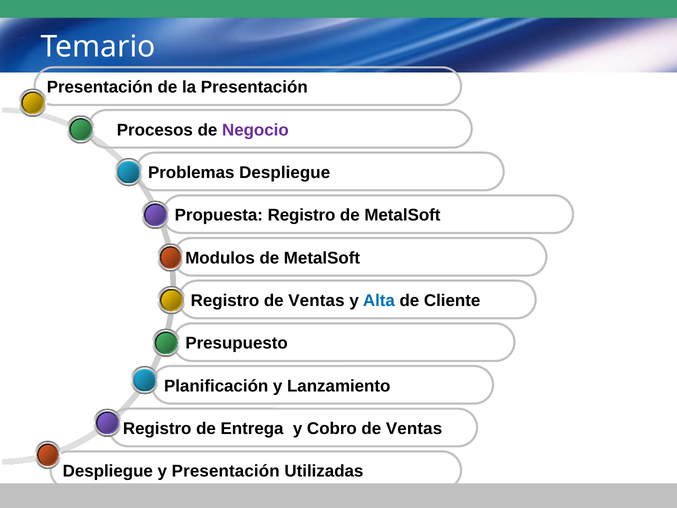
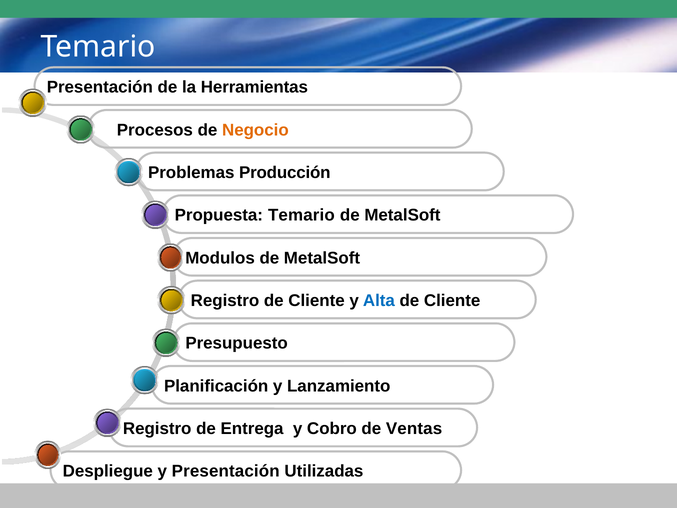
la Presentación: Presentación -> Herramientas
Negocio colour: purple -> orange
Despliegue at (285, 173): Despliegue -> Producción
Registro at (302, 215): Registro -> Temario
Ventas at (316, 301): Ventas -> Cliente
